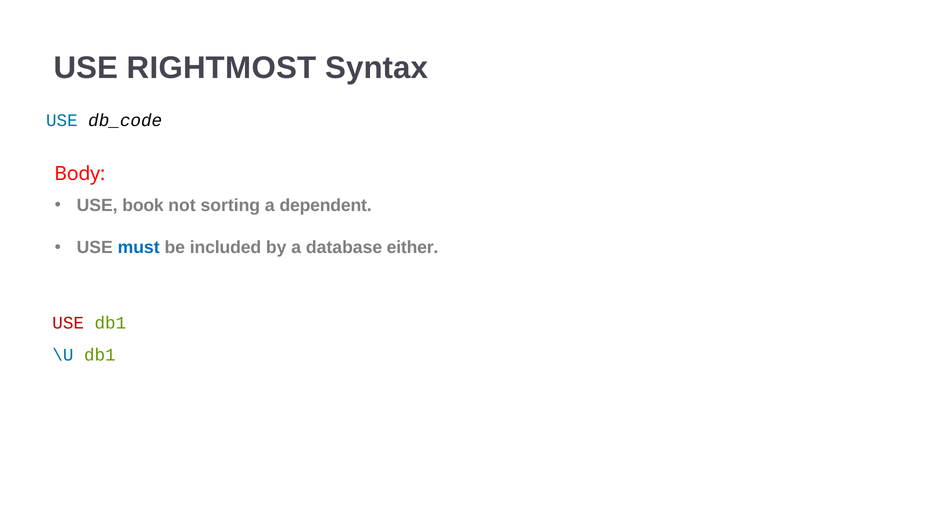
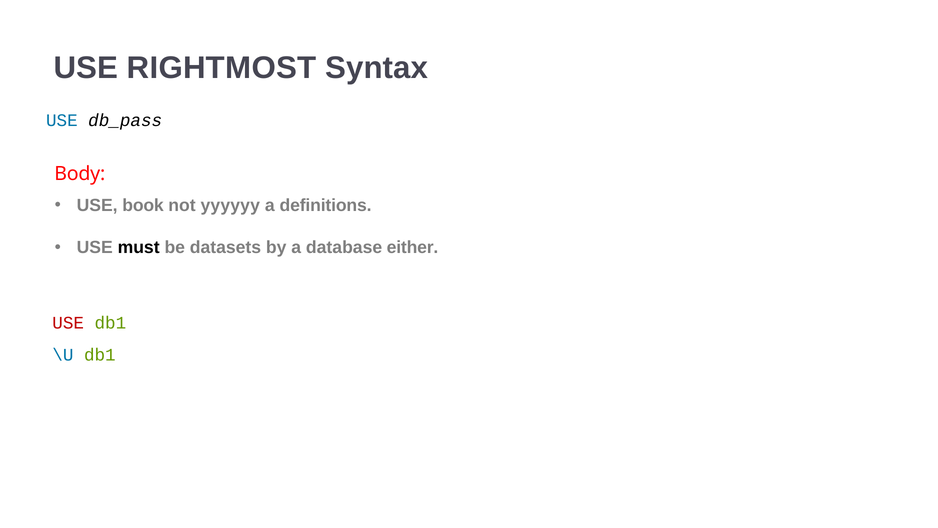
db_code: db_code -> db_pass
sorting: sorting -> yyyyyy
dependent: dependent -> definitions
must colour: blue -> black
included: included -> datasets
